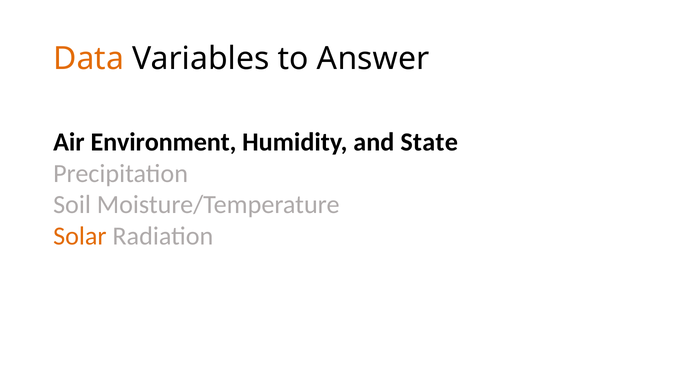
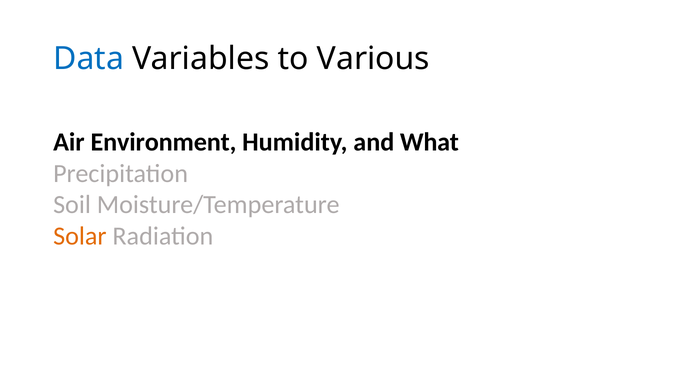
Data colour: orange -> blue
Answer: Answer -> Various
State: State -> What
